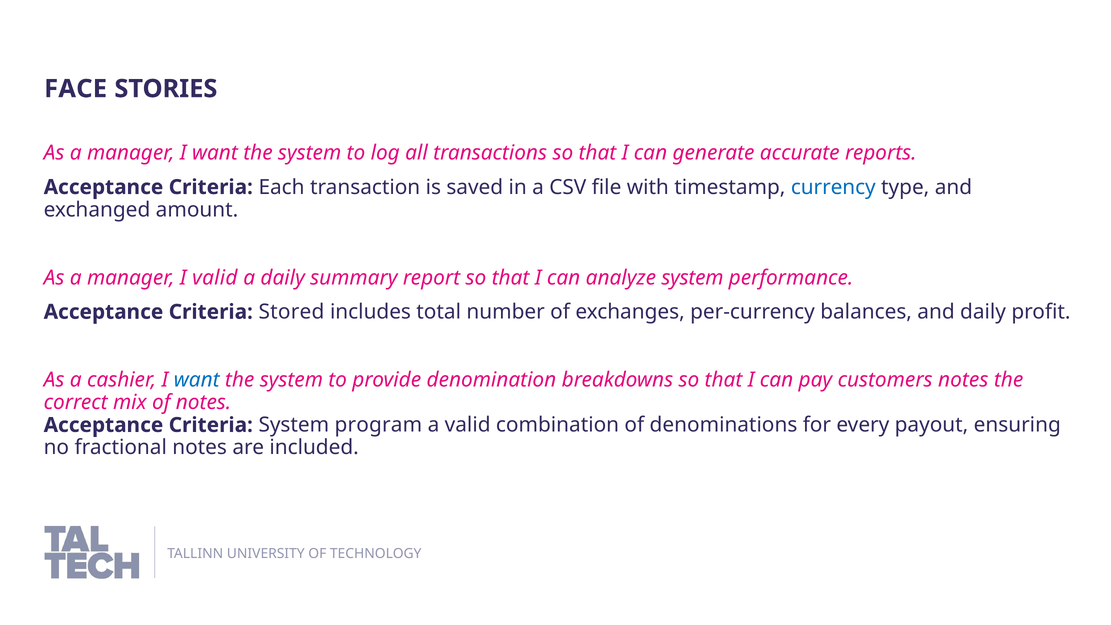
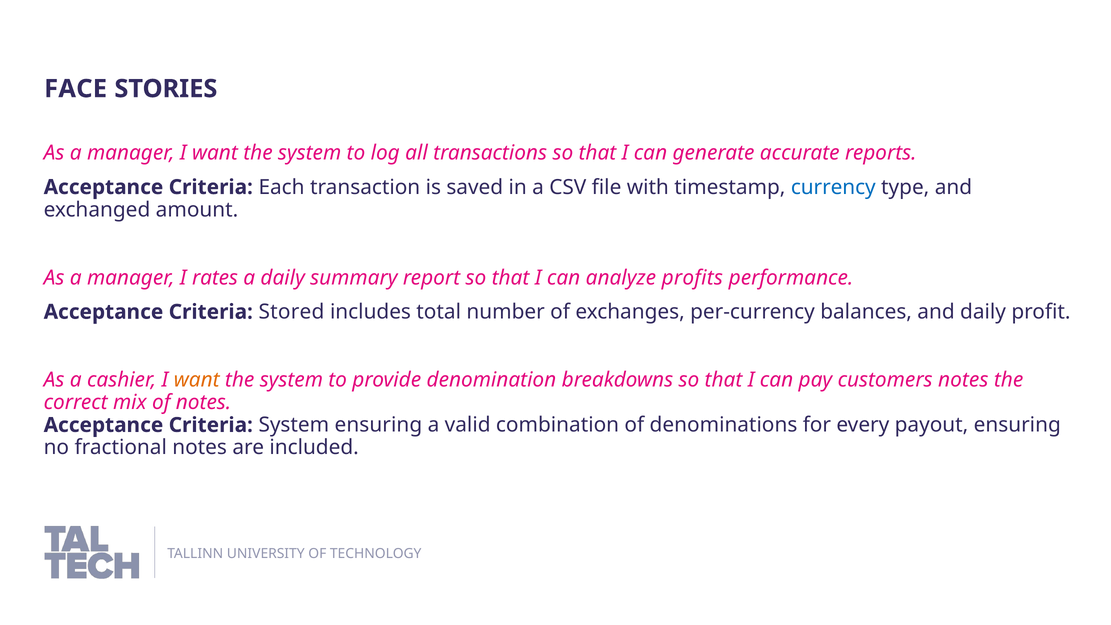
I valid: valid -> rates
analyze system: system -> profits
want at (197, 380) colour: blue -> orange
System program: program -> ensuring
